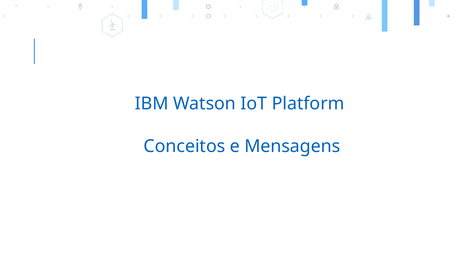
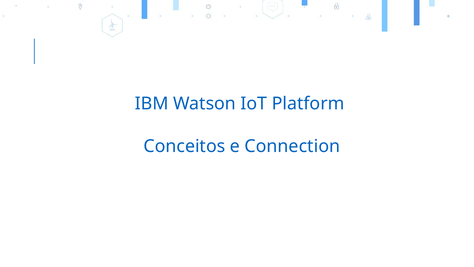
Mensagens: Mensagens -> Connection
